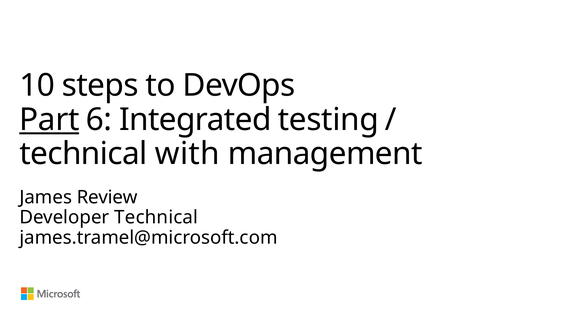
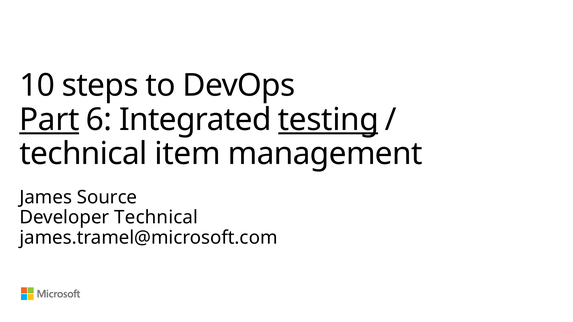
testing underline: none -> present
with: with -> item
Review: Review -> Source
